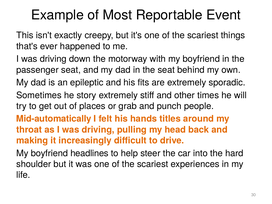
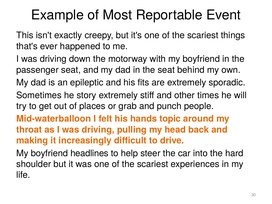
Mid-automatically: Mid-automatically -> Mid-waterballoon
titles: titles -> topic
